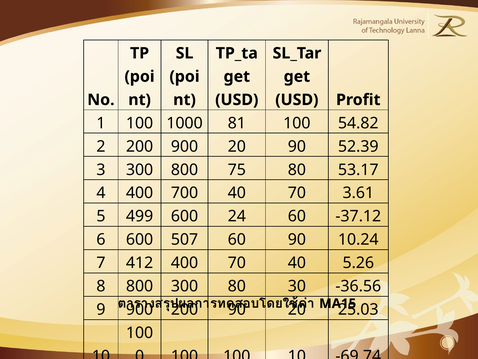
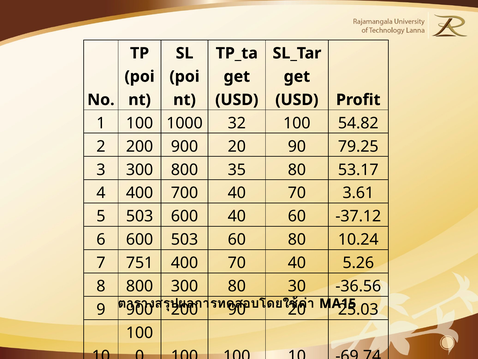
81: 81 -> 32
52.39: 52.39 -> 79.25
75: 75 -> 35
5 499: 499 -> 503
600 24: 24 -> 40
600 507: 507 -> 503
60 90: 90 -> 80
412: 412 -> 751
